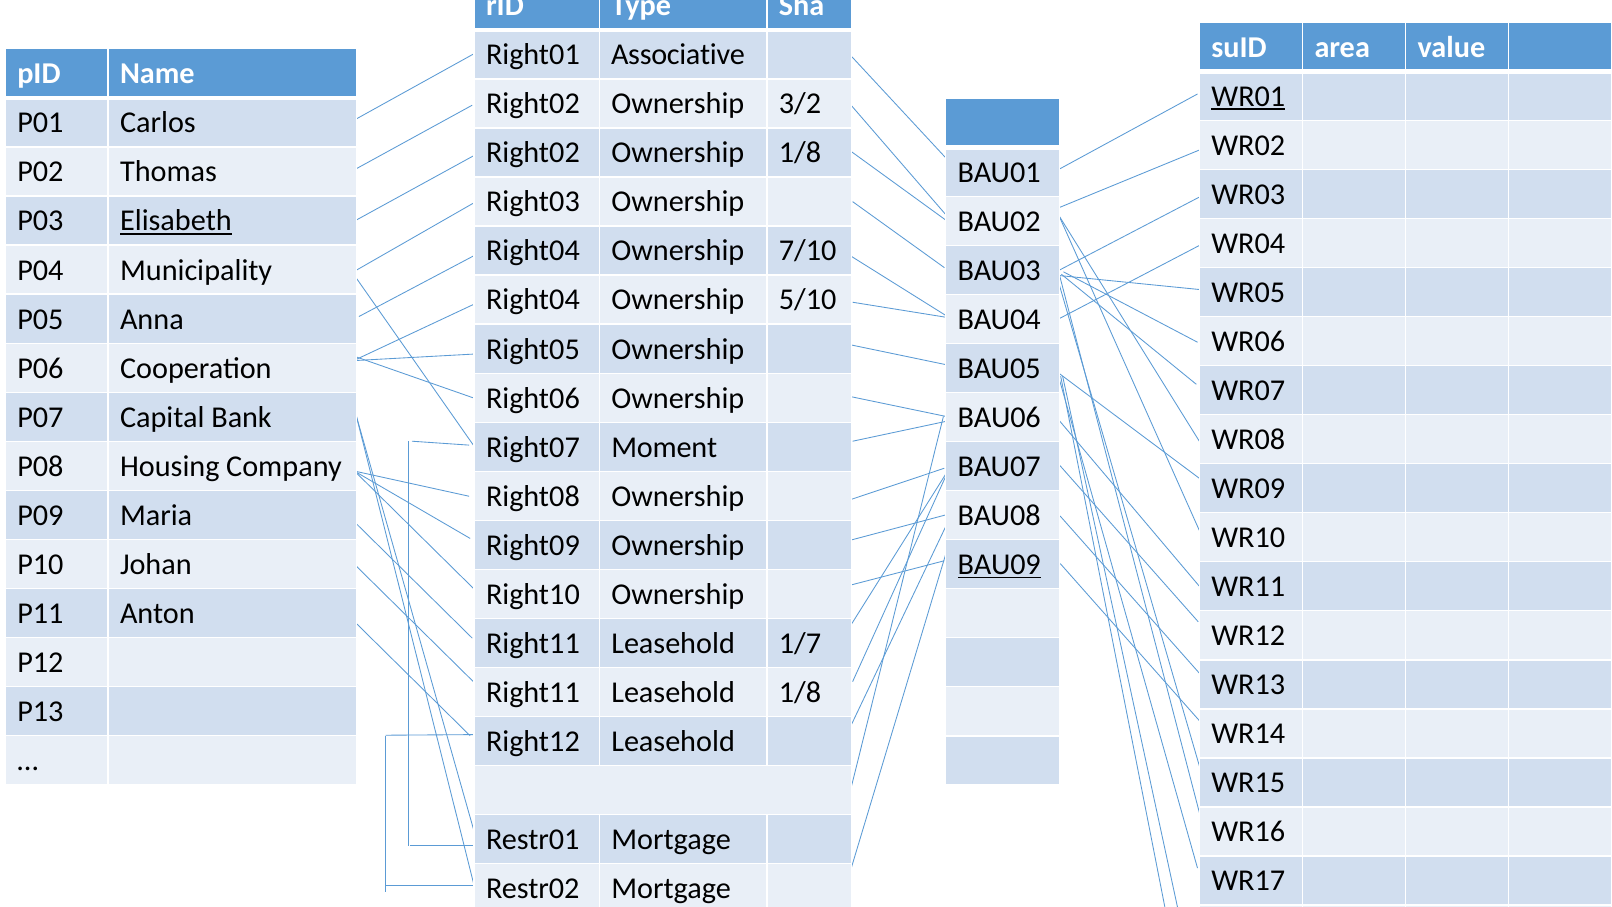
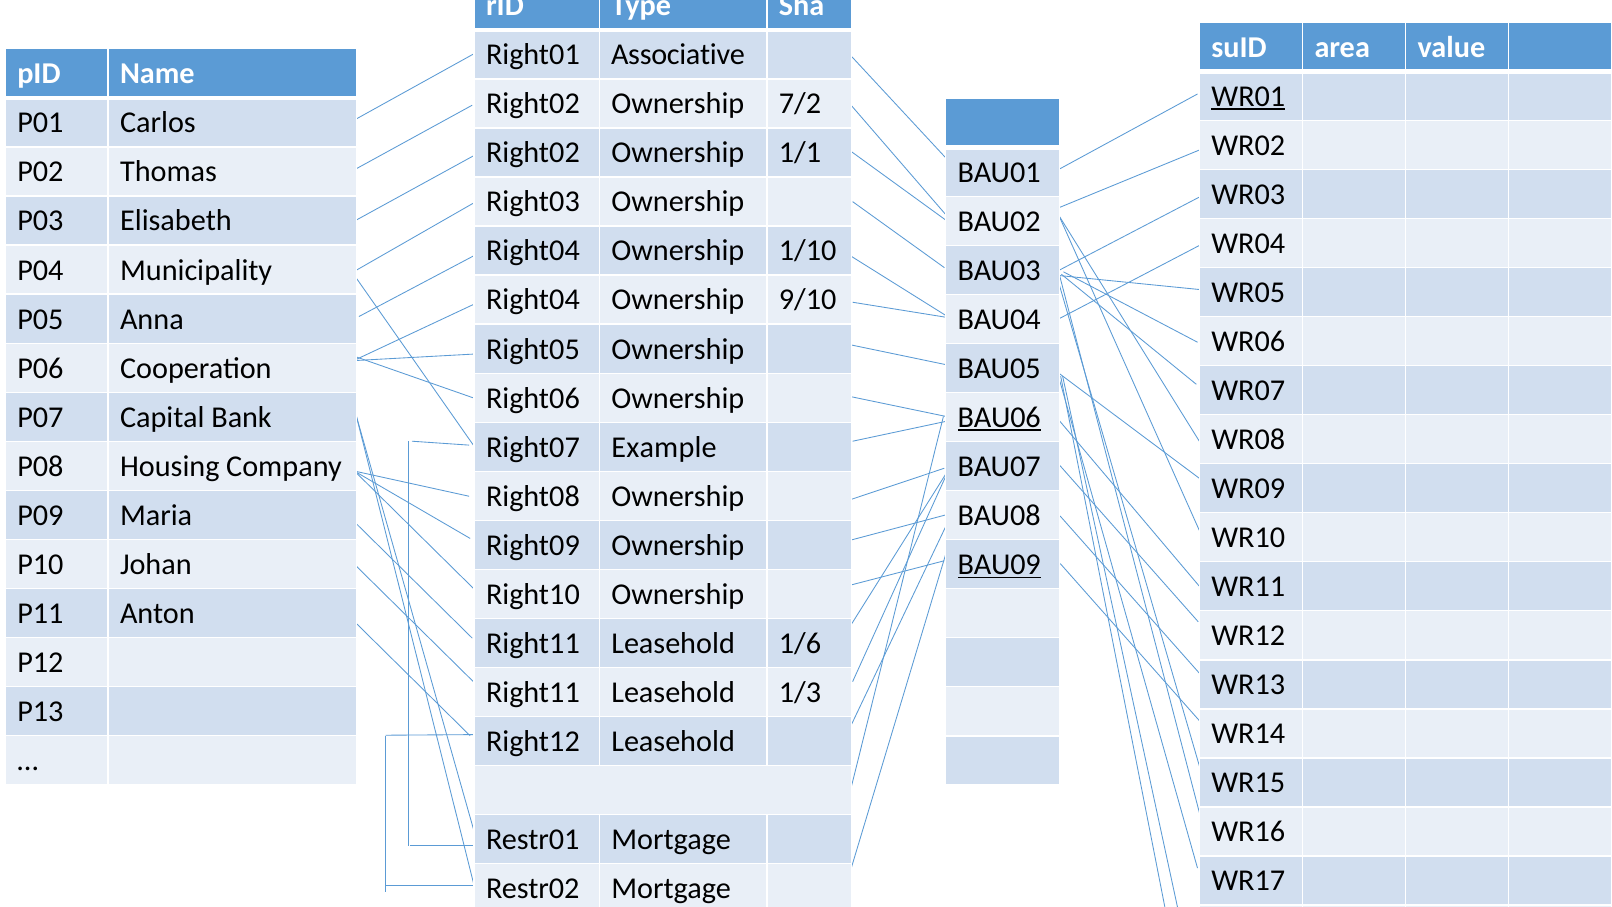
3/2: 3/2 -> 7/2
Ownership 1/8: 1/8 -> 1/1
Elisabeth underline: present -> none
7/10: 7/10 -> 1/10
5/10: 5/10 -> 9/10
BAU06 underline: none -> present
Moment: Moment -> Example
1/7: 1/7 -> 1/6
Leasehold 1/8: 1/8 -> 1/3
